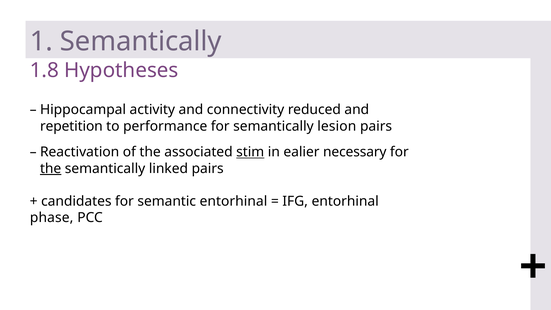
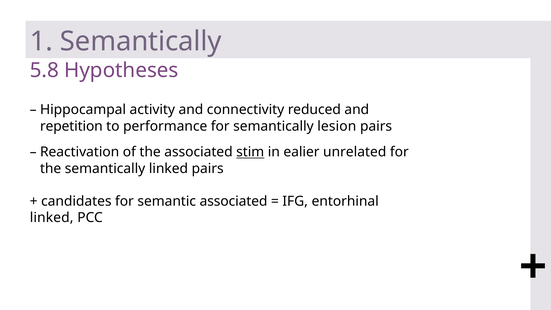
1.8: 1.8 -> 5.8
necessary: necessary -> unrelated
the at (51, 169) underline: present -> none
semantic entorhinal: entorhinal -> associated
phase at (52, 218): phase -> linked
